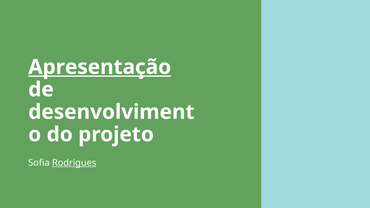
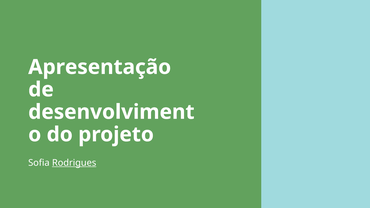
Apresentação underline: present -> none
